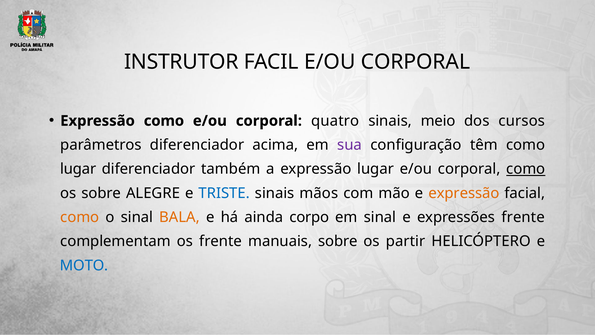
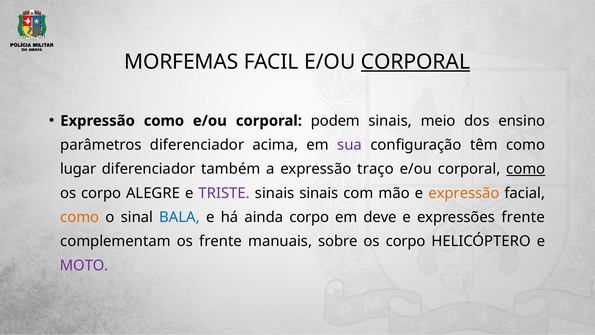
INSTRUTOR: INSTRUTOR -> MORFEMAS
CORPORAL at (415, 62) underline: none -> present
quatro: quatro -> podem
cursos: cursos -> ensino
expressão lugar: lugar -> traço
sobre at (101, 193): sobre -> corpo
TRISTE colour: blue -> purple
sinais mãos: mãos -> sinais
BALA colour: orange -> blue
em sinal: sinal -> deve
partir at (405, 241): partir -> corpo
MOTO colour: blue -> purple
